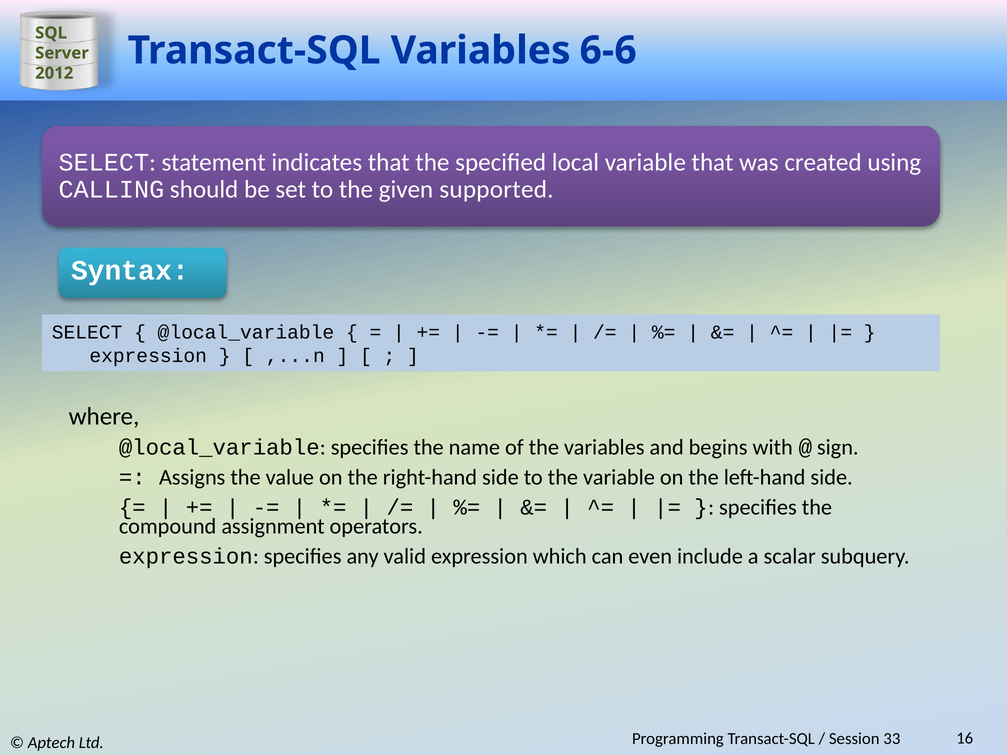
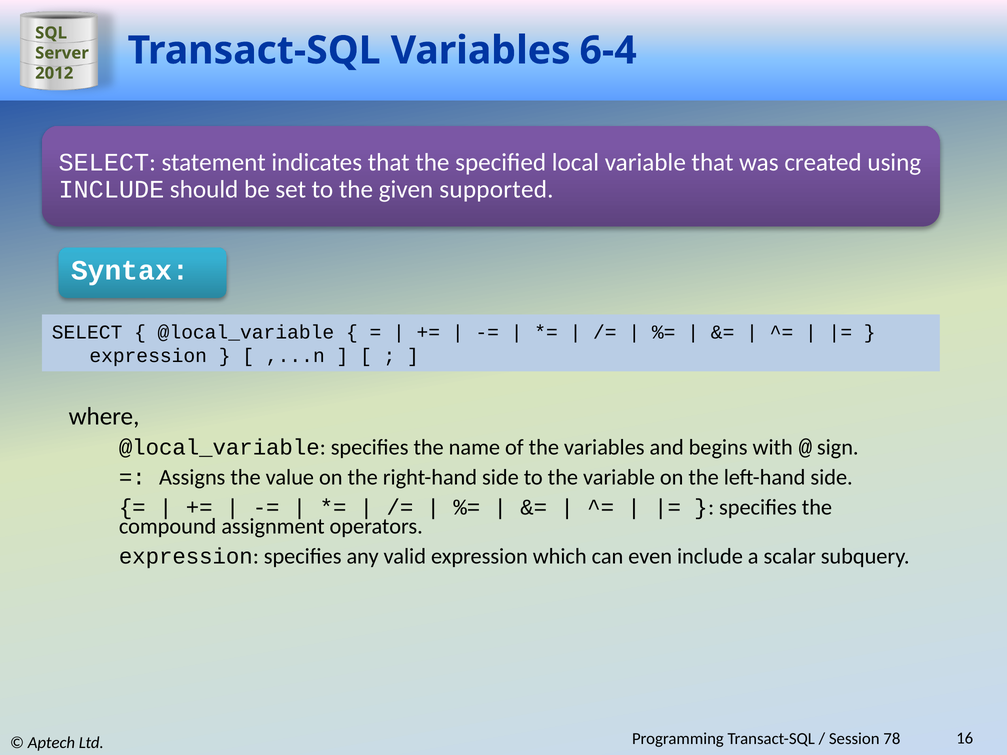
6-6: 6-6 -> 6-4
CALLING at (111, 190): CALLING -> INCLUDE
33: 33 -> 78
